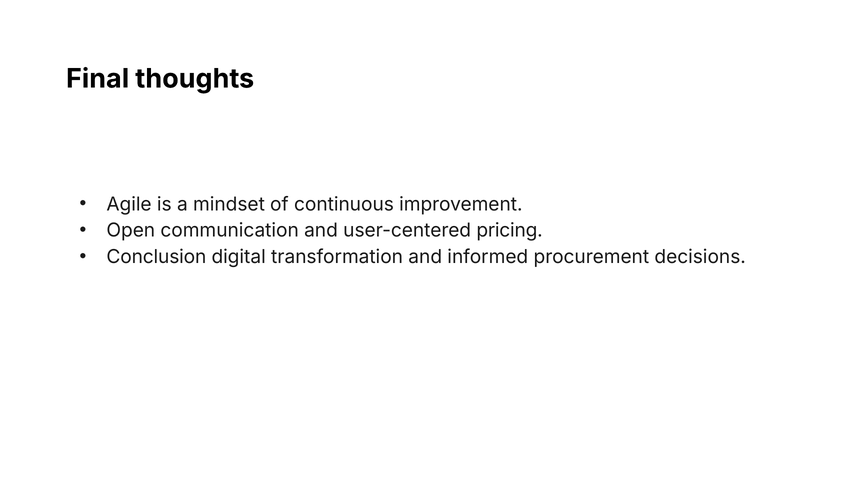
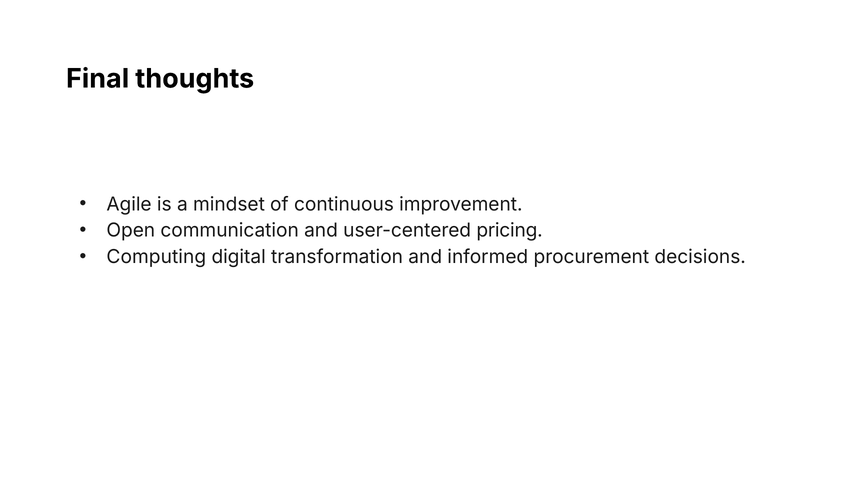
Conclusion: Conclusion -> Computing
